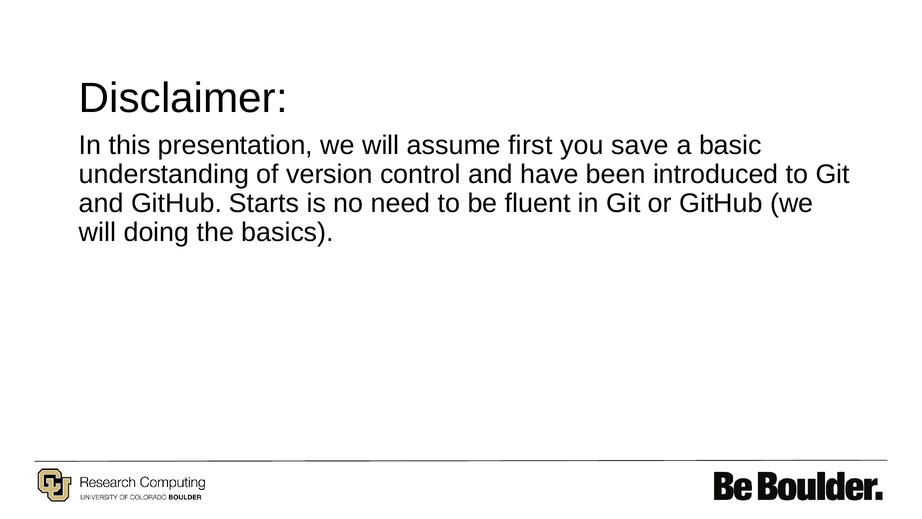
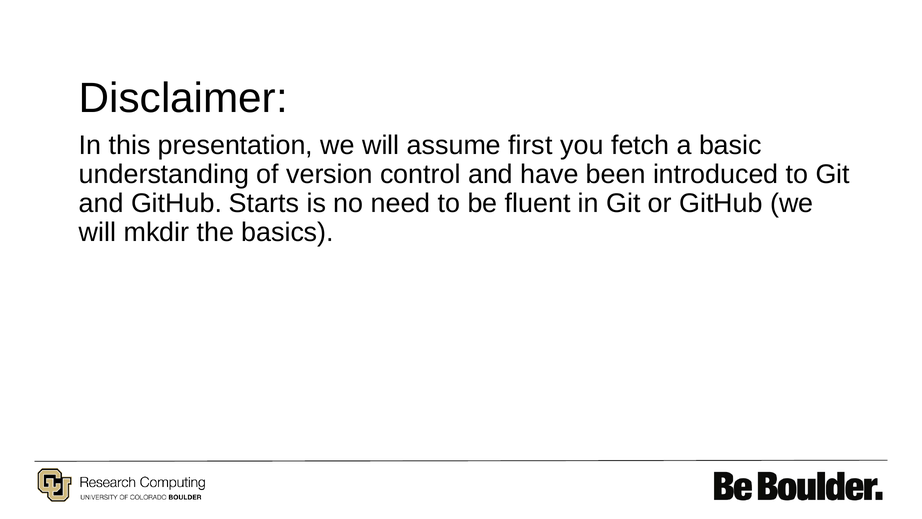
save: save -> fetch
doing: doing -> mkdir
